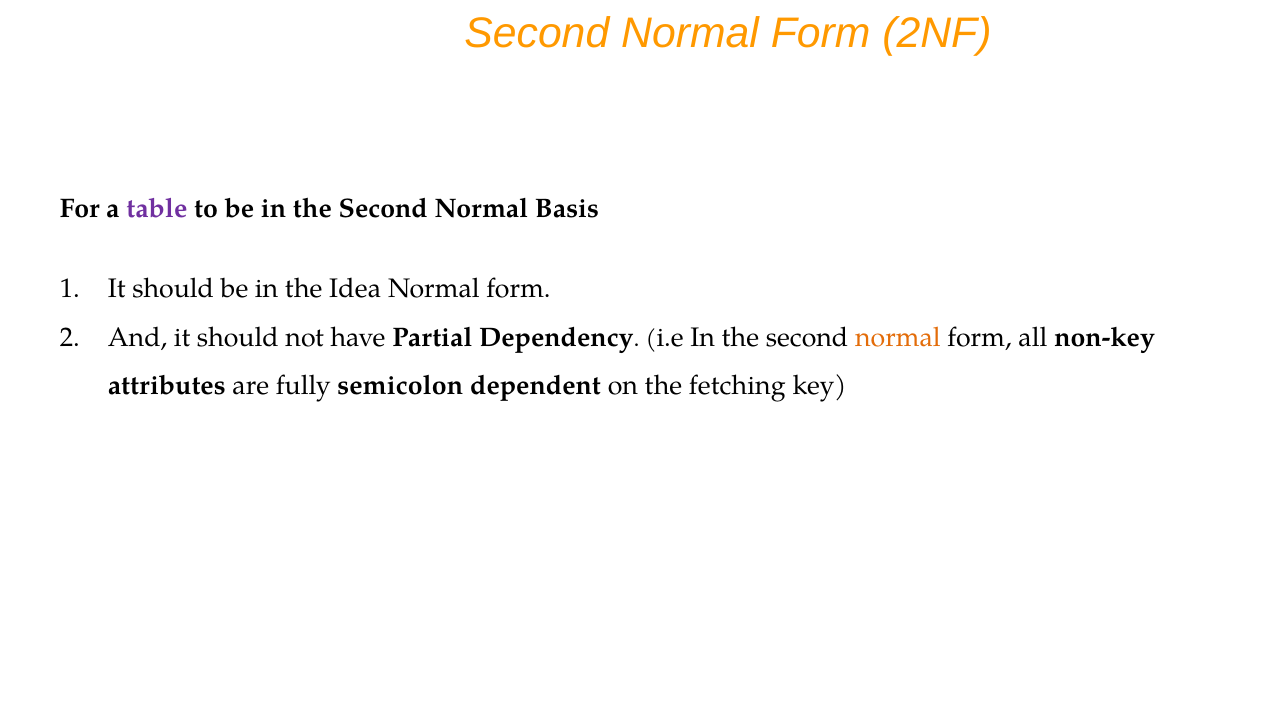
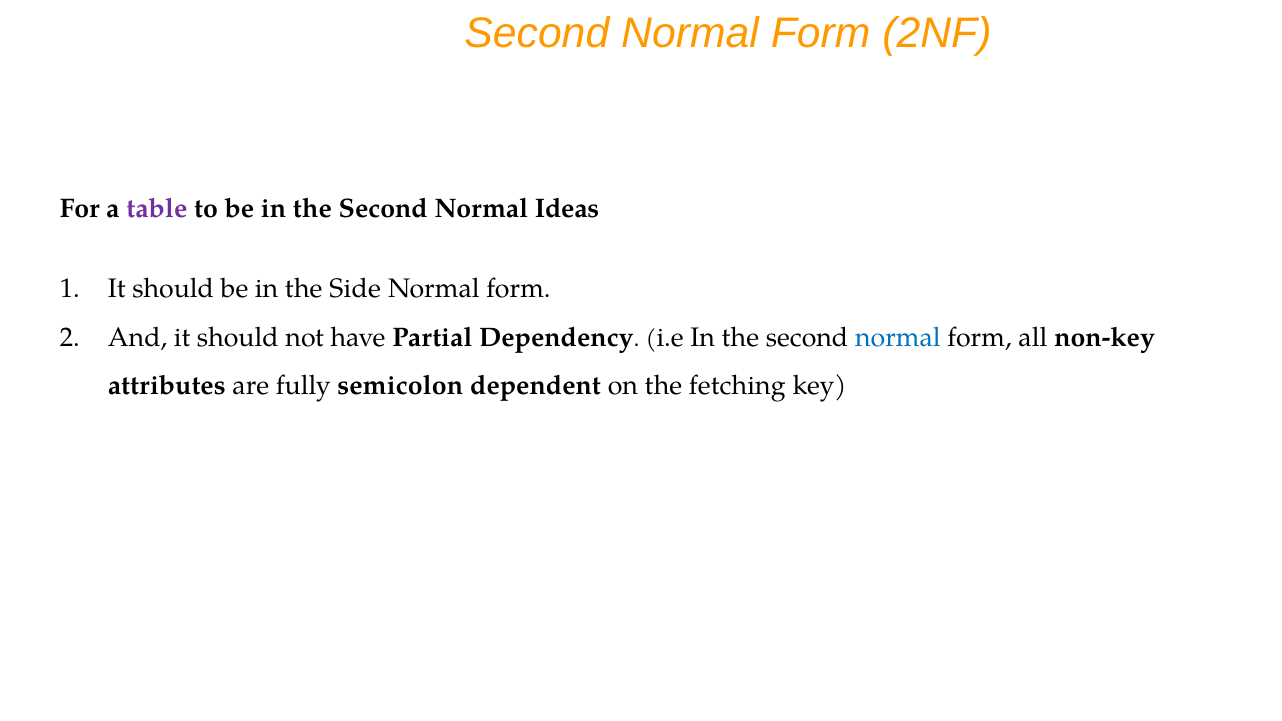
Basis: Basis -> Ideas
Idea: Idea -> Side
normal at (898, 337) colour: orange -> blue
